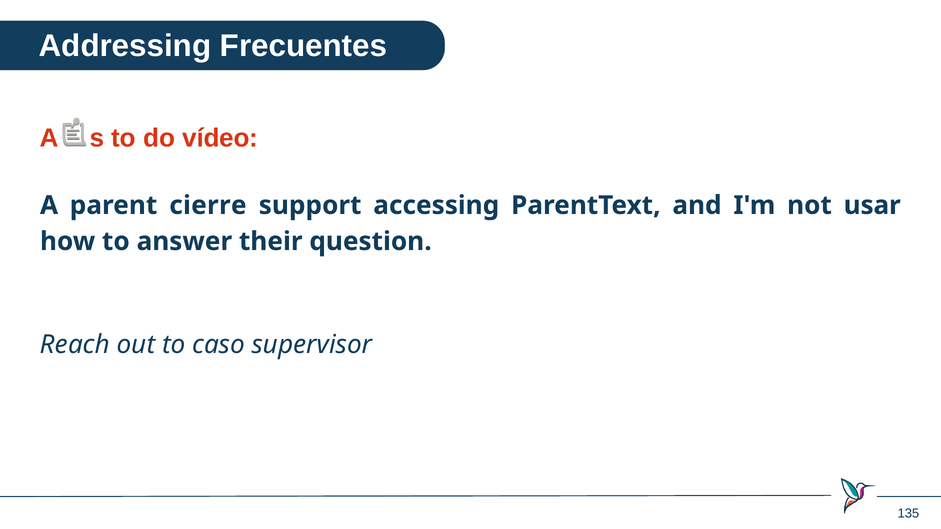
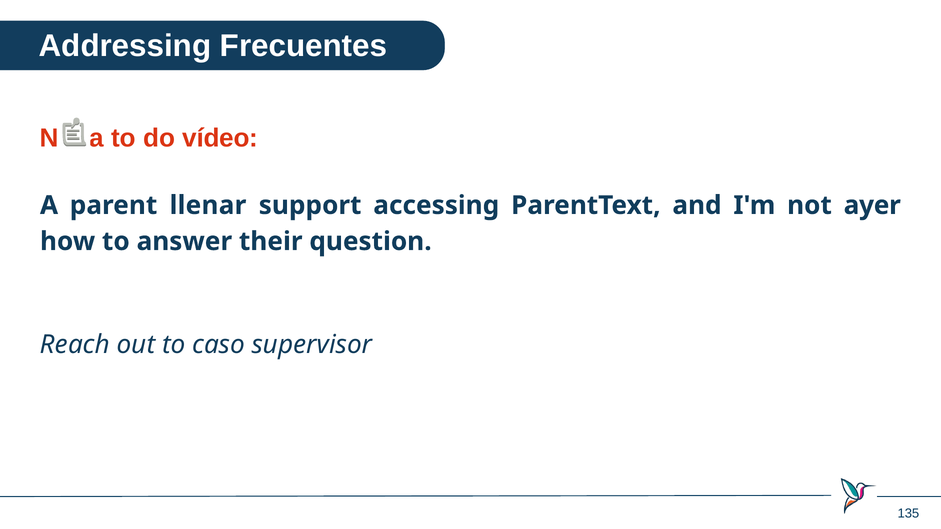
Años: Años -> Nada
cierre: cierre -> llenar
usar: usar -> ayer
